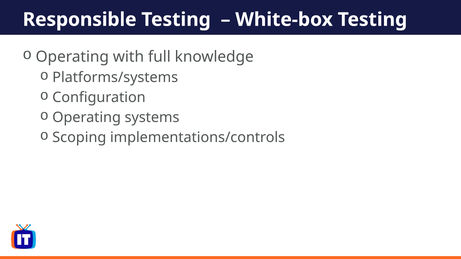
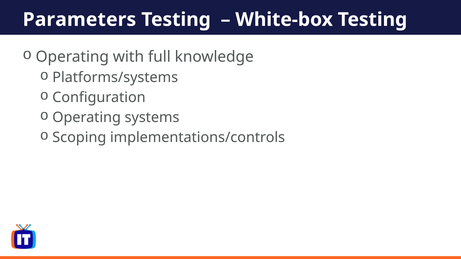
Responsible: Responsible -> Parameters
